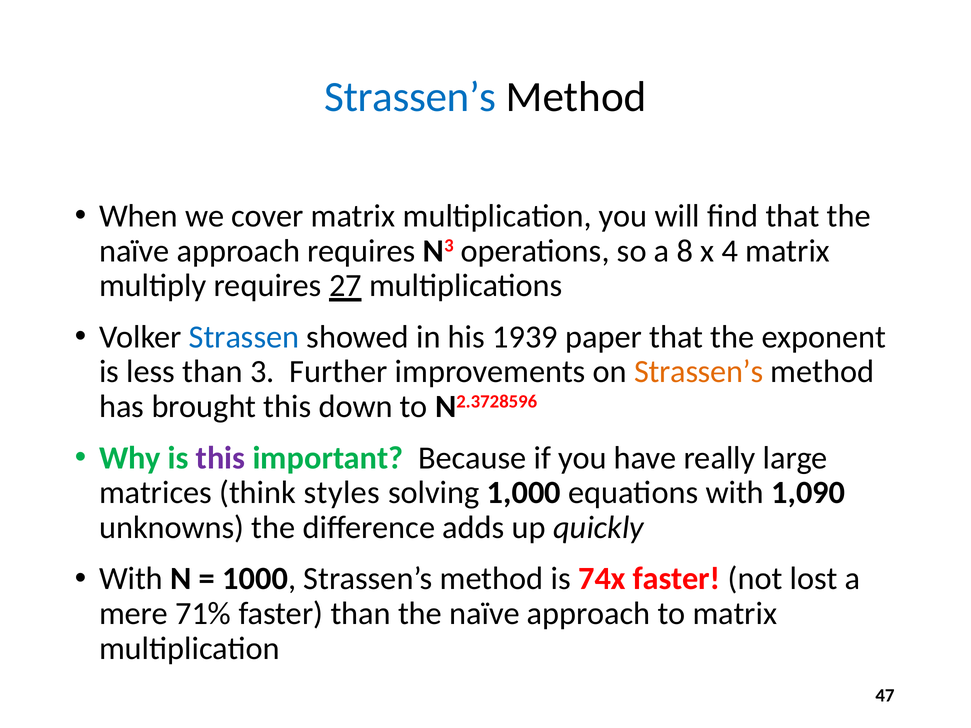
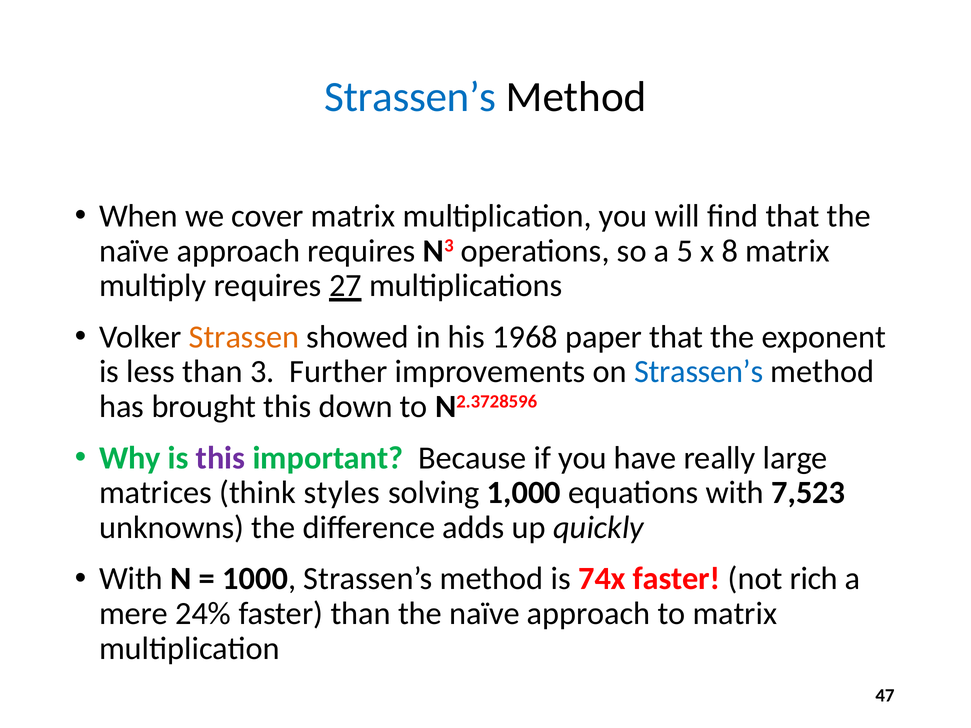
8: 8 -> 5
4: 4 -> 8
Strassen colour: blue -> orange
1939: 1939 -> 1968
Strassen’s at (699, 372) colour: orange -> blue
1,090: 1,090 -> 7,523
lost: lost -> rich
71%: 71% -> 24%
